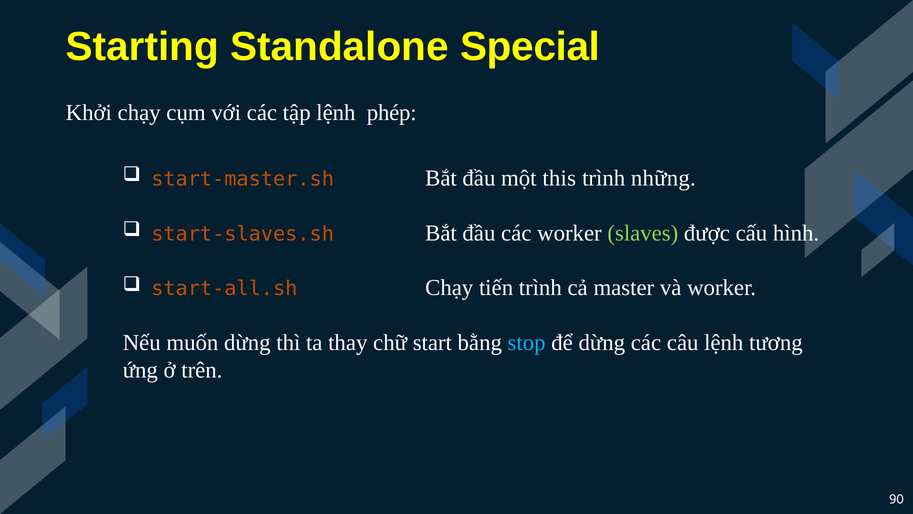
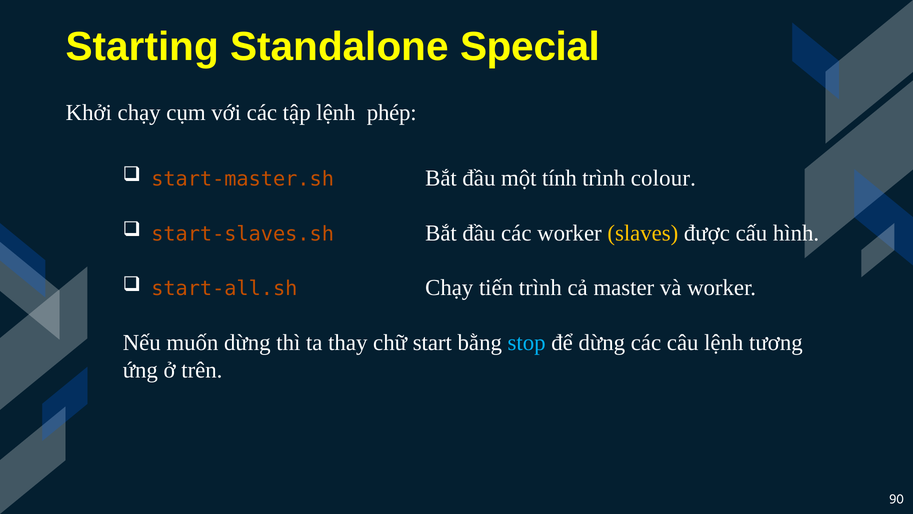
this: this -> tính
những: những -> colour
slaves colour: light green -> yellow
